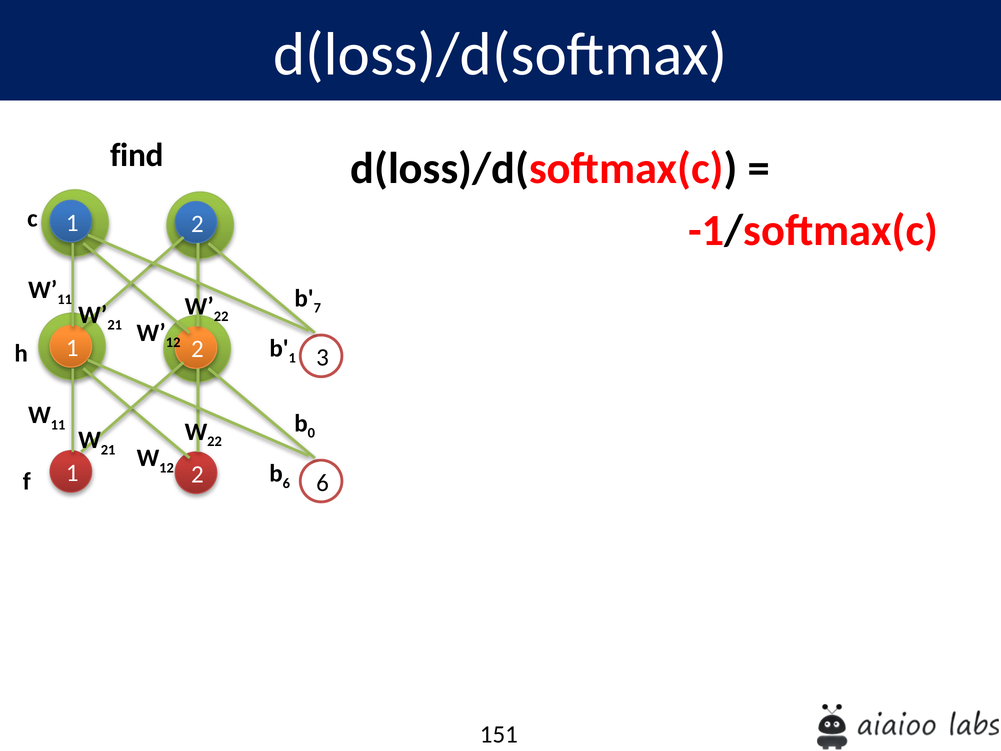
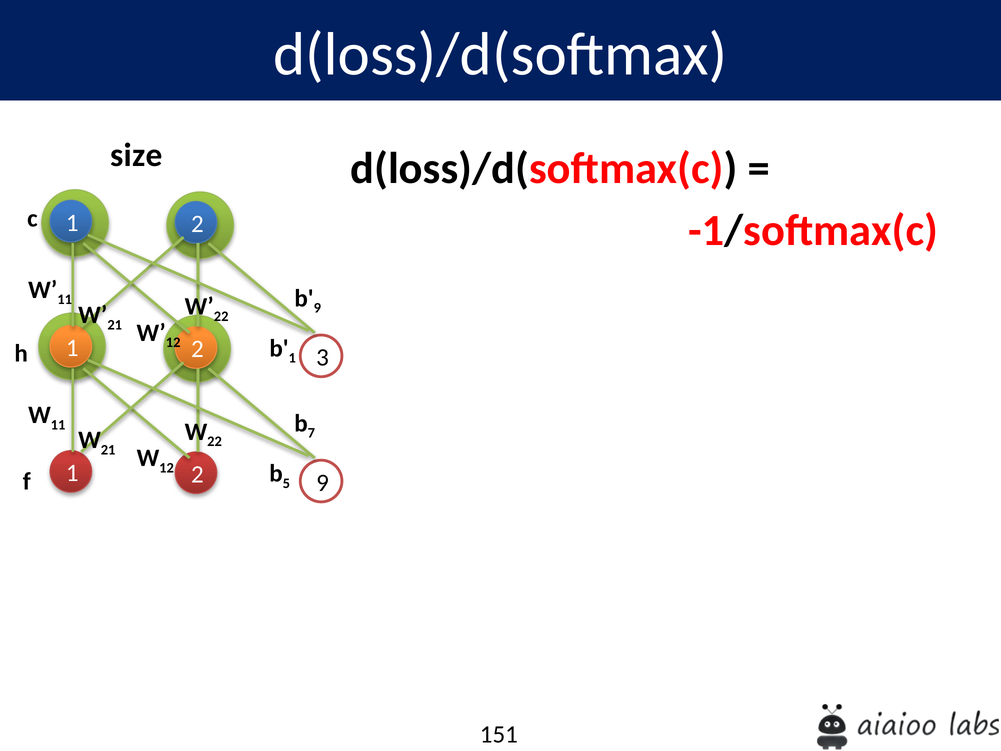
find: find -> size
7 at (317, 308): 7 -> 9
0: 0 -> 7
6 at (286, 483): 6 -> 5
2 6: 6 -> 9
